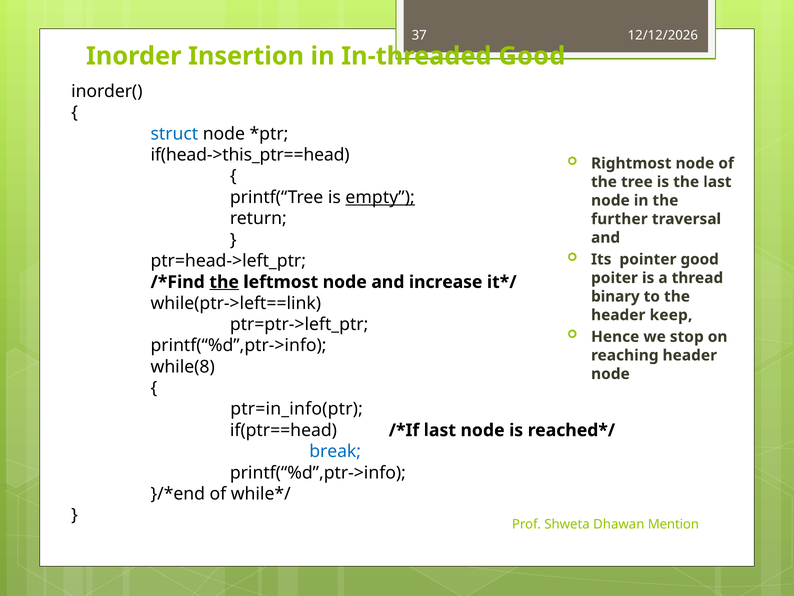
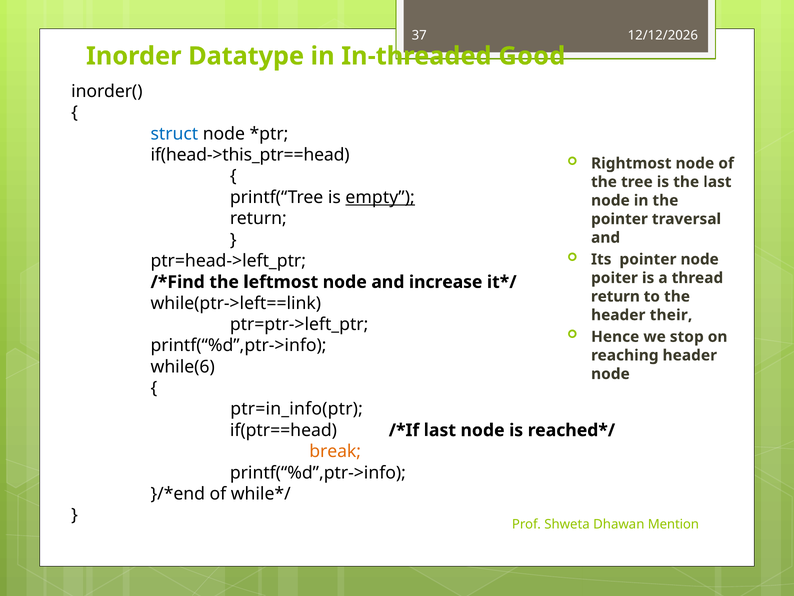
Insertion: Insertion -> Datatype
further at (619, 219): further -> pointer
pointer good: good -> node
the at (224, 282) underline: present -> none
binary at (615, 296): binary -> return
keep: keep -> their
while(8: while(8 -> while(6
break colour: blue -> orange
